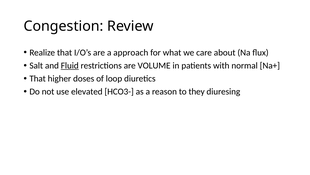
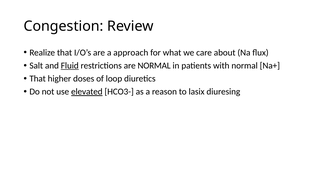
are VOLUME: VOLUME -> NORMAL
elevated underline: none -> present
they: they -> lasix
